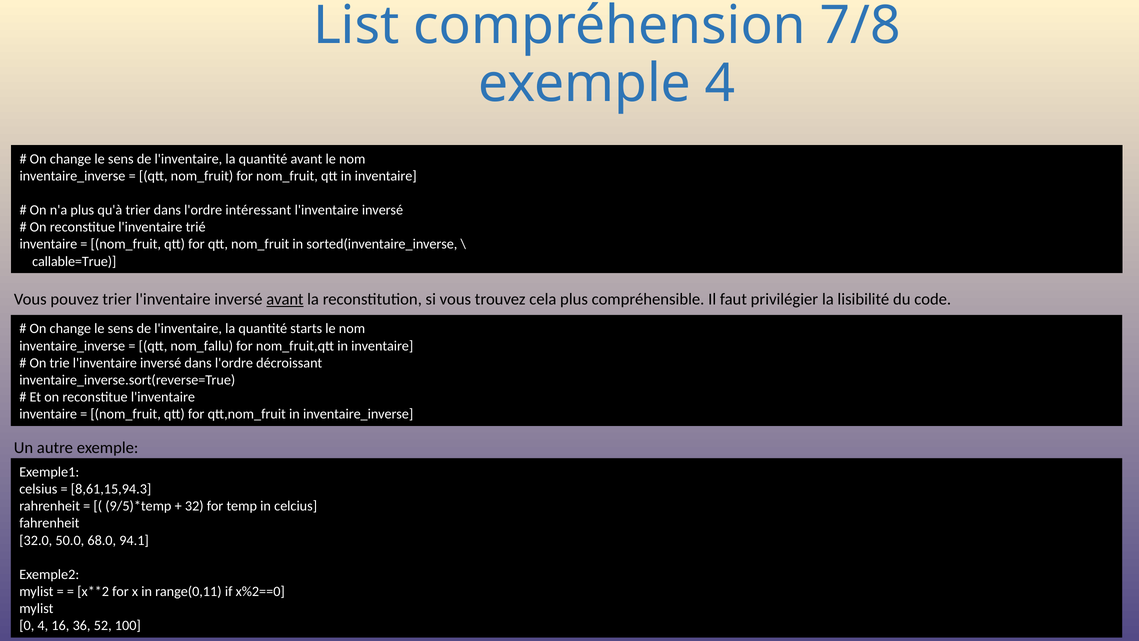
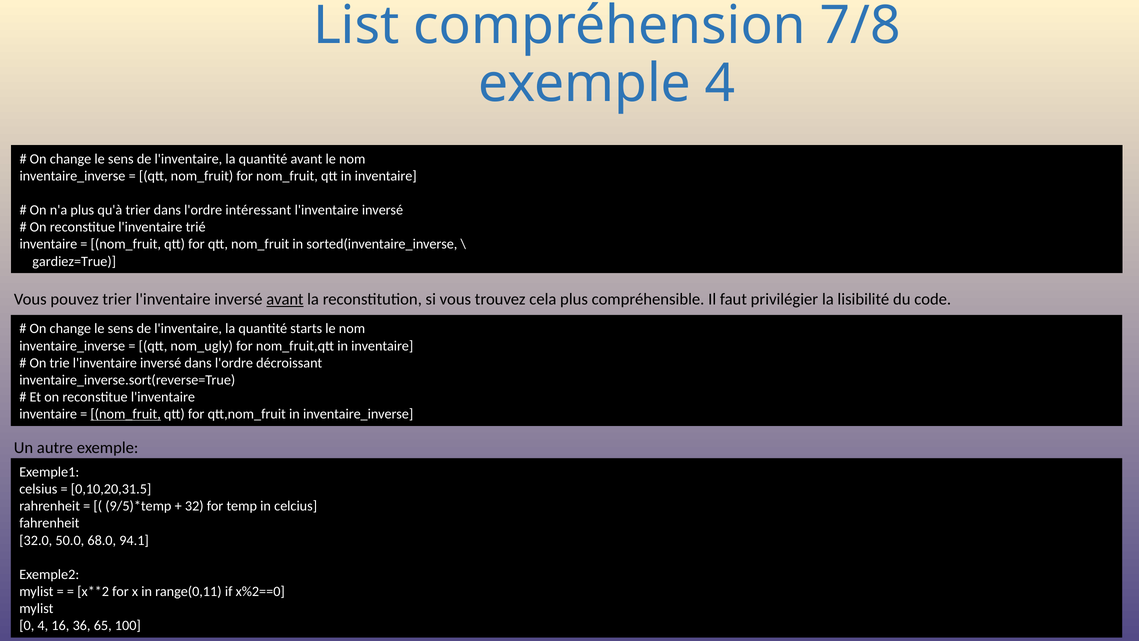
callable=True: callable=True -> gardiez=True
nom_fallu: nom_fallu -> nom_ugly
nom_fruit at (126, 414) underline: none -> present
8,61,15,94.3: 8,61,15,94.3 -> 0,10,20,31.5
52: 52 -> 65
